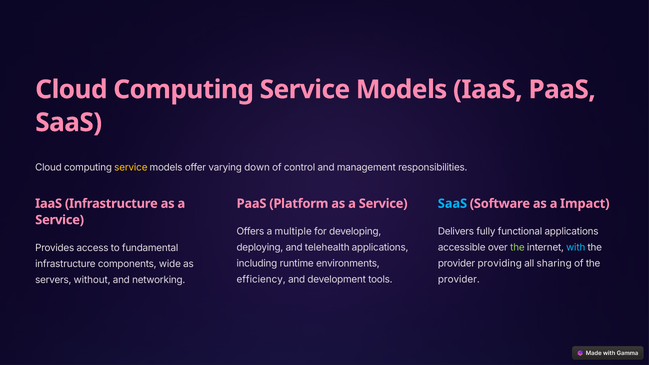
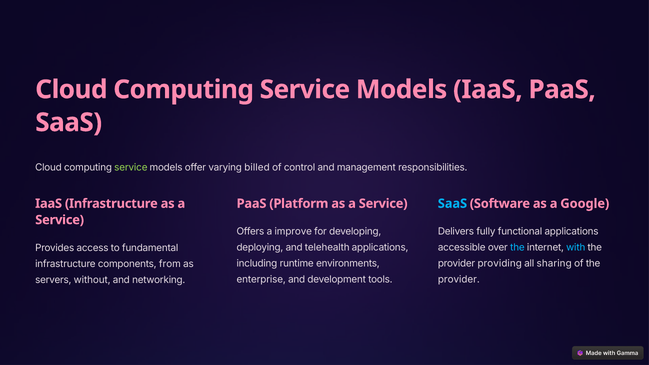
service at (131, 167) colour: yellow -> light green
down: down -> billed
Impact: Impact -> Google
multiple: multiple -> improve
the at (517, 248) colour: light green -> light blue
wide: wide -> from
efficiency: efficiency -> enterprise
